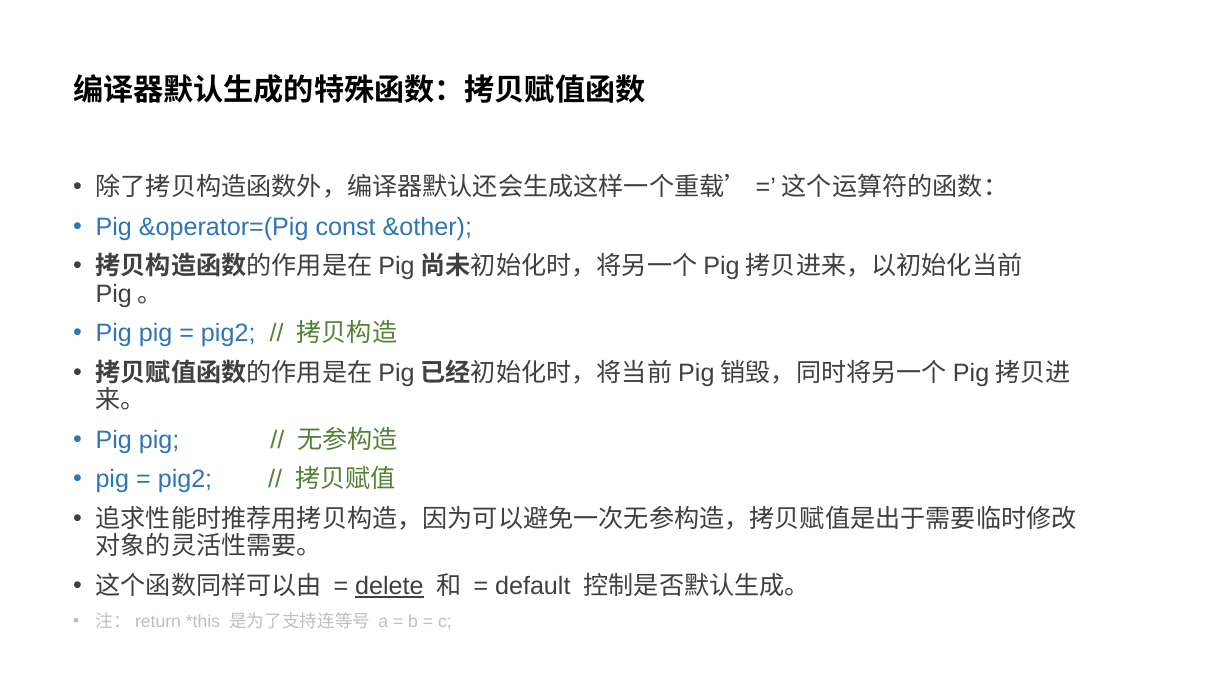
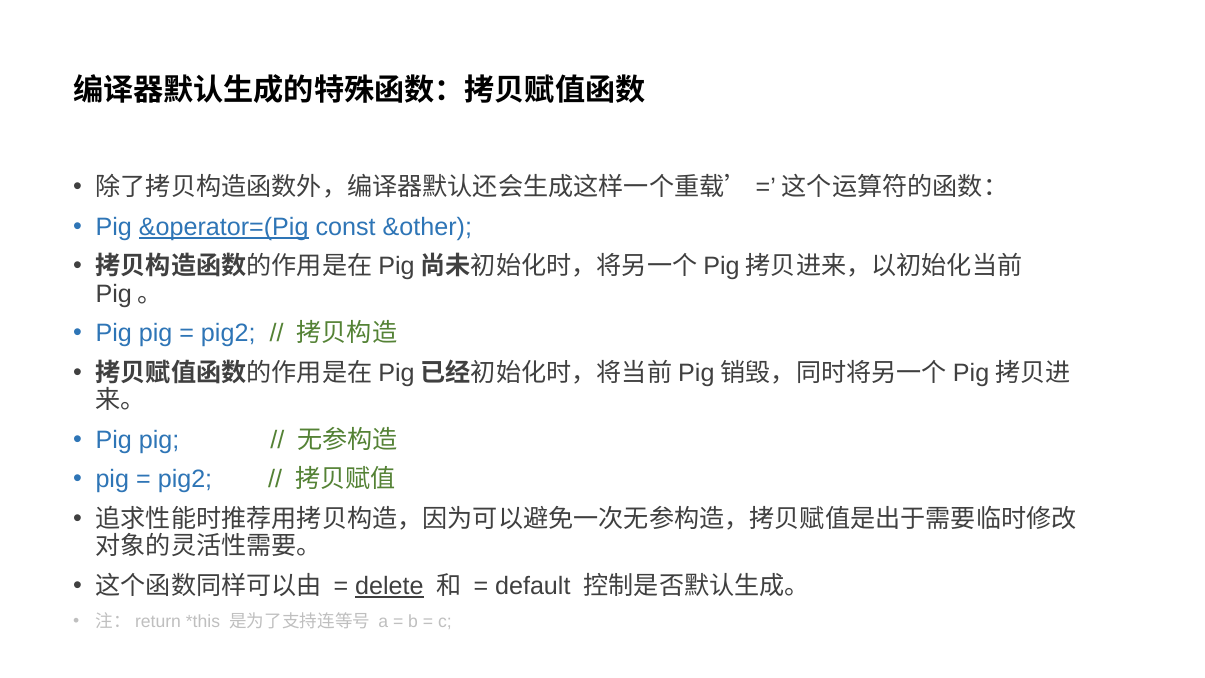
&operator=(Pig underline: none -> present
